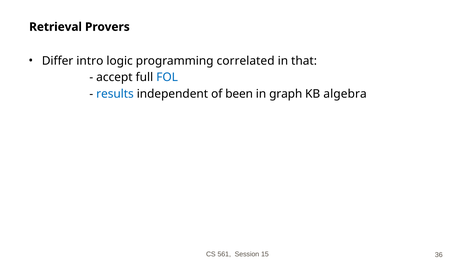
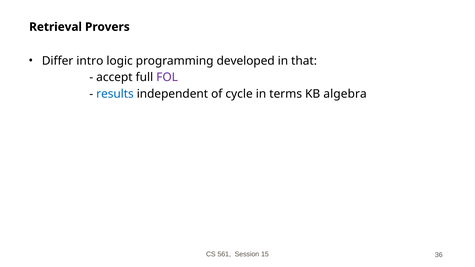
correlated: correlated -> developed
FOL colour: blue -> purple
been: been -> cycle
graph: graph -> terms
